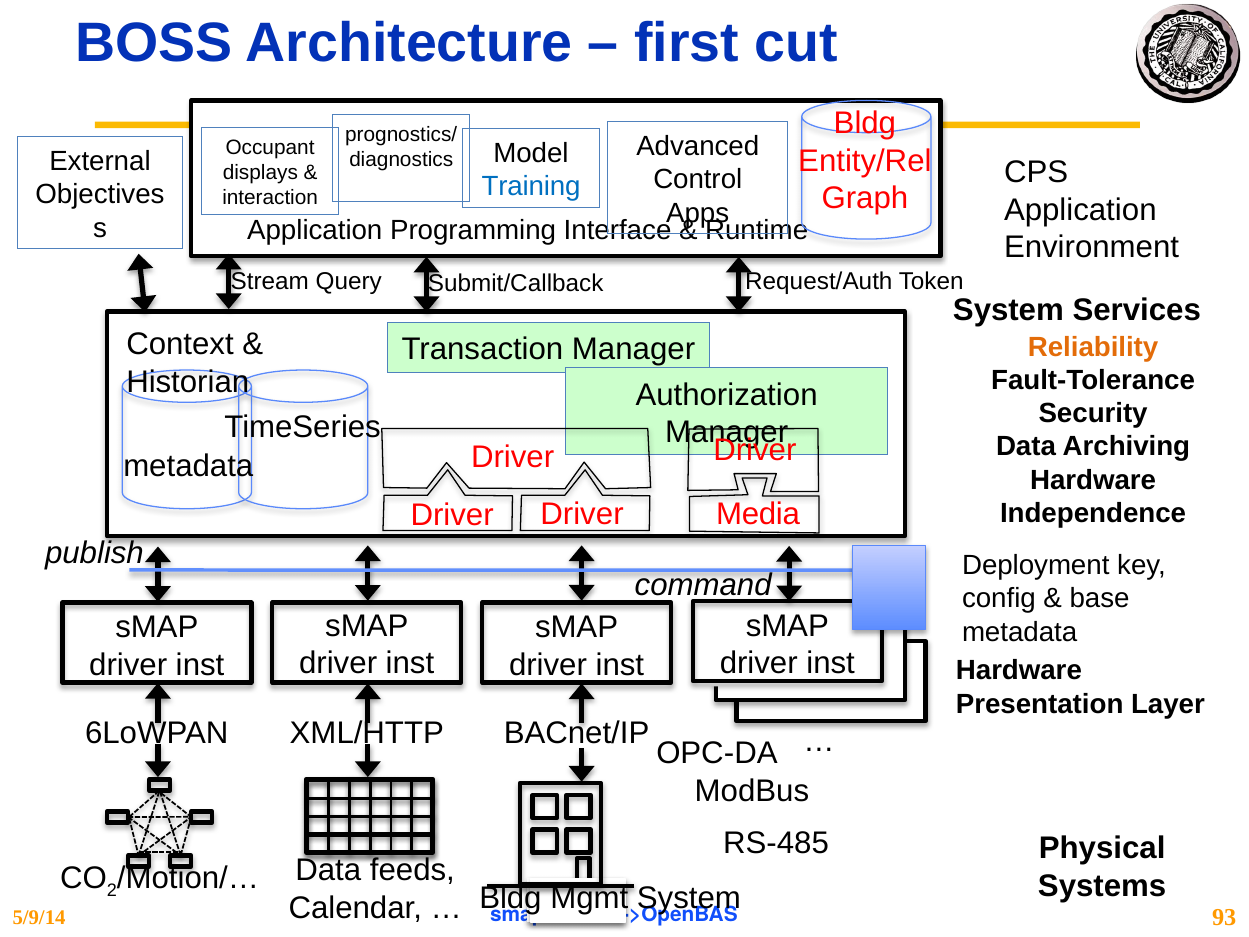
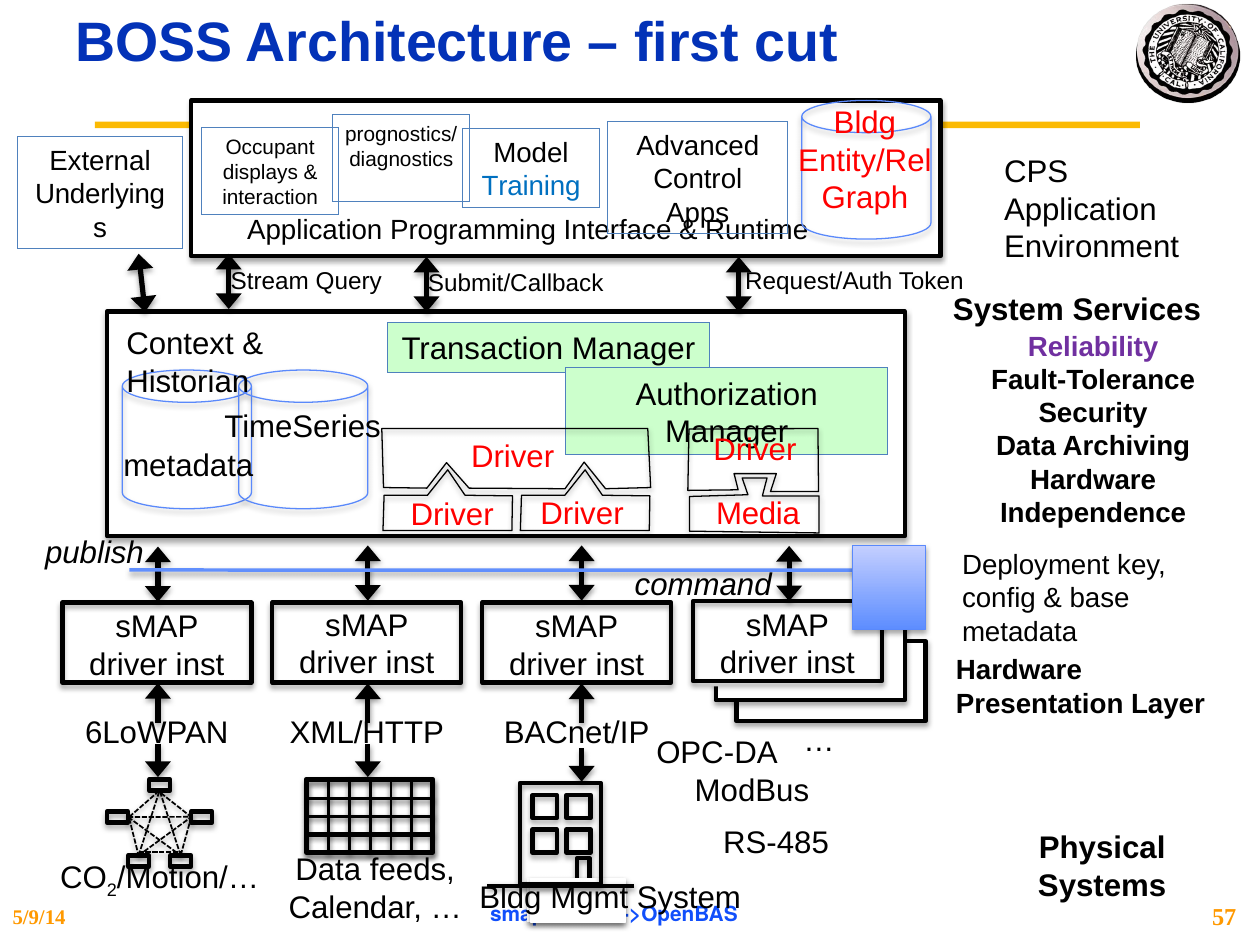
Objectives: Objectives -> Underlying
Reliability colour: orange -> purple
93: 93 -> 57
